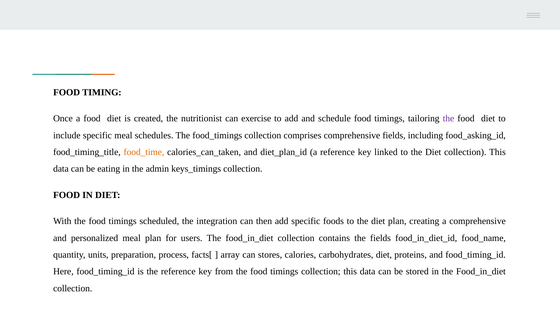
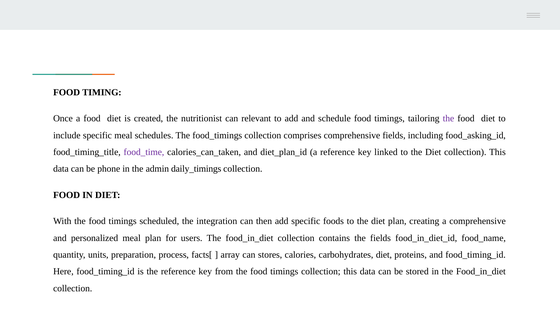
exercise: exercise -> relevant
food_time colour: orange -> purple
eating: eating -> phone
keys_timings: keys_timings -> daily_timings
